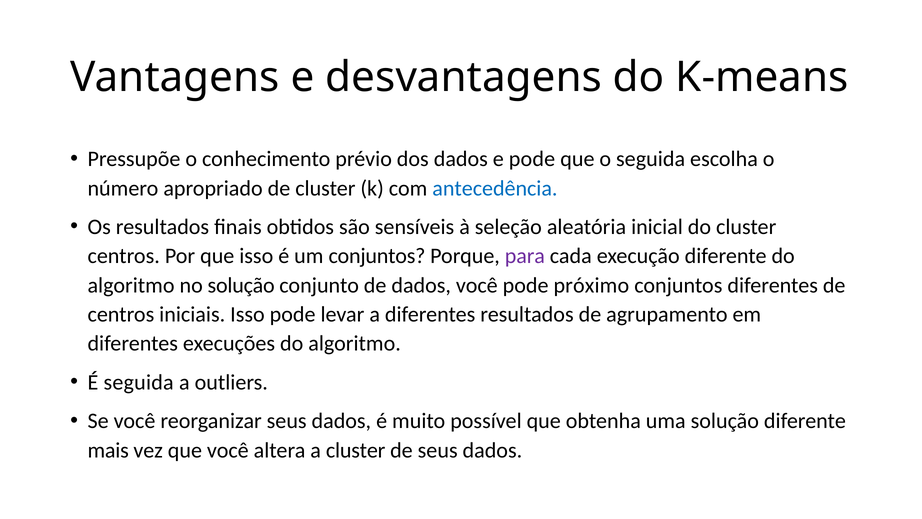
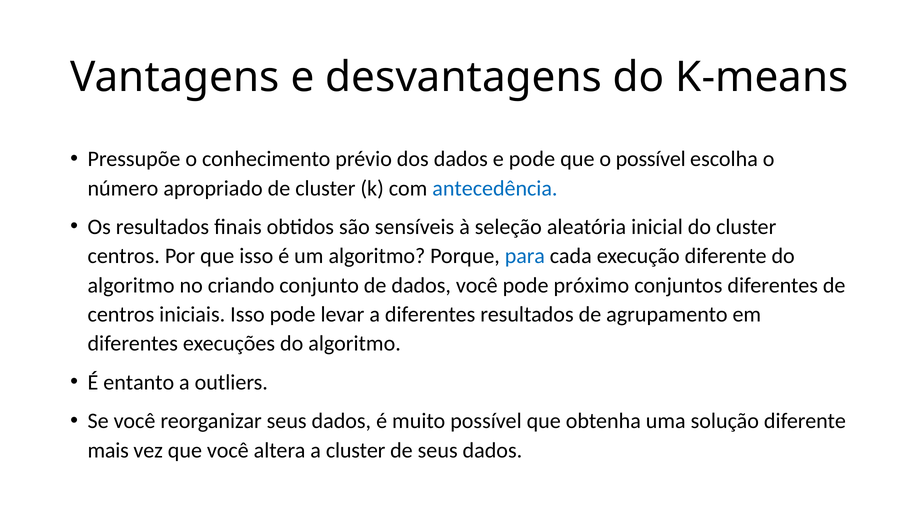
o seguida: seguida -> possível
um conjuntos: conjuntos -> algoritmo
para colour: purple -> blue
no solução: solução -> criando
É seguida: seguida -> entanto
